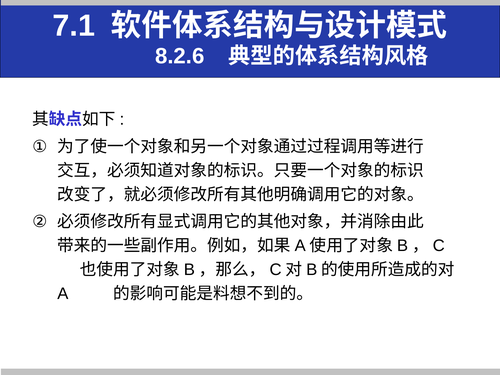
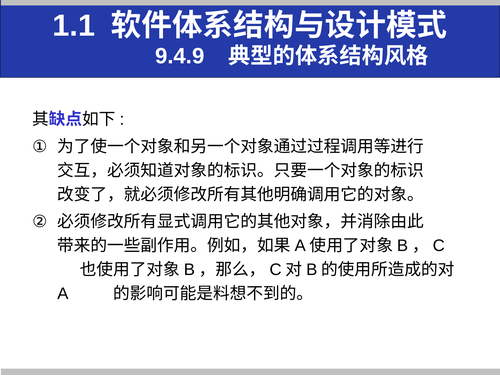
7.1: 7.1 -> 1.1
8.2.6: 8.2.6 -> 9.4.9
